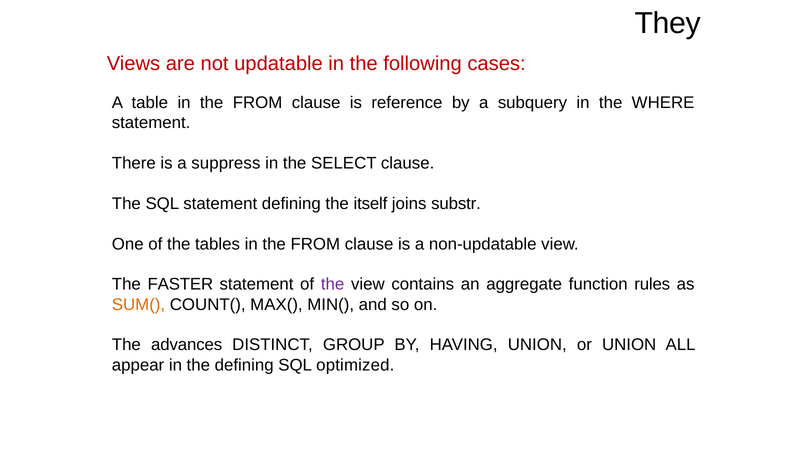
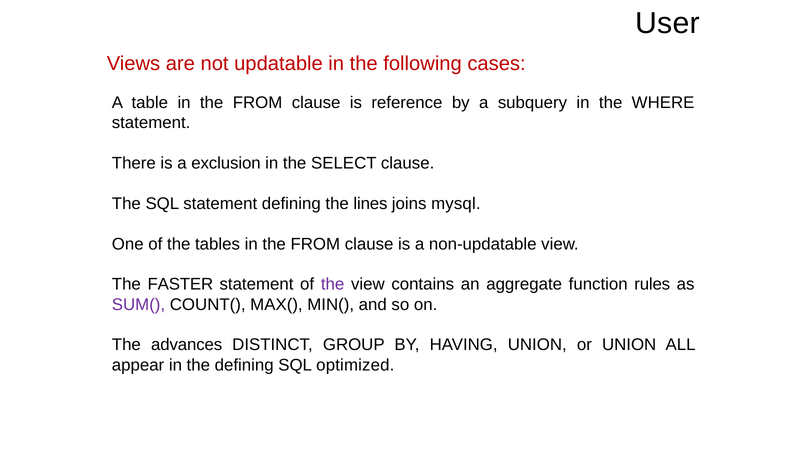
They: They -> User
suppress: suppress -> exclusion
itself: itself -> lines
substr: substr -> mysql
SUM( colour: orange -> purple
